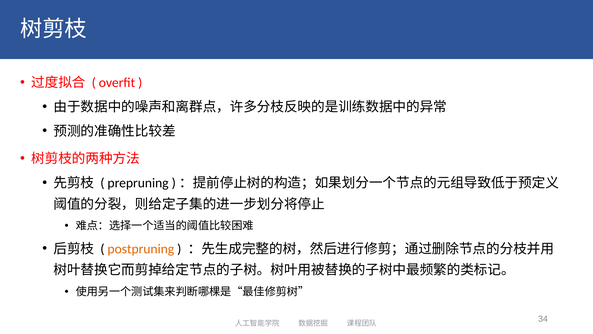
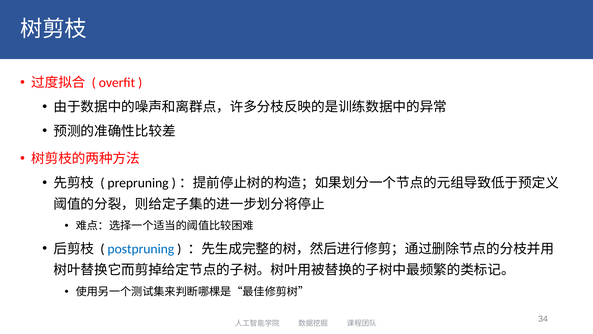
postpruning colour: orange -> blue
